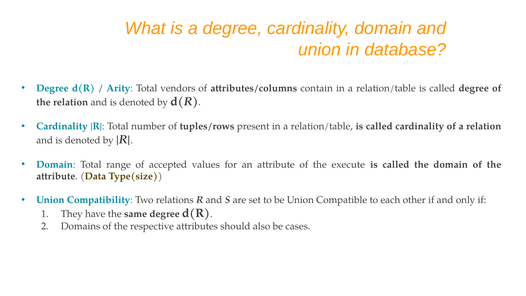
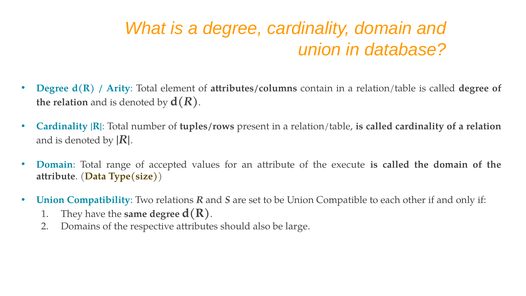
vendors: vendors -> element
cases: cases -> large
